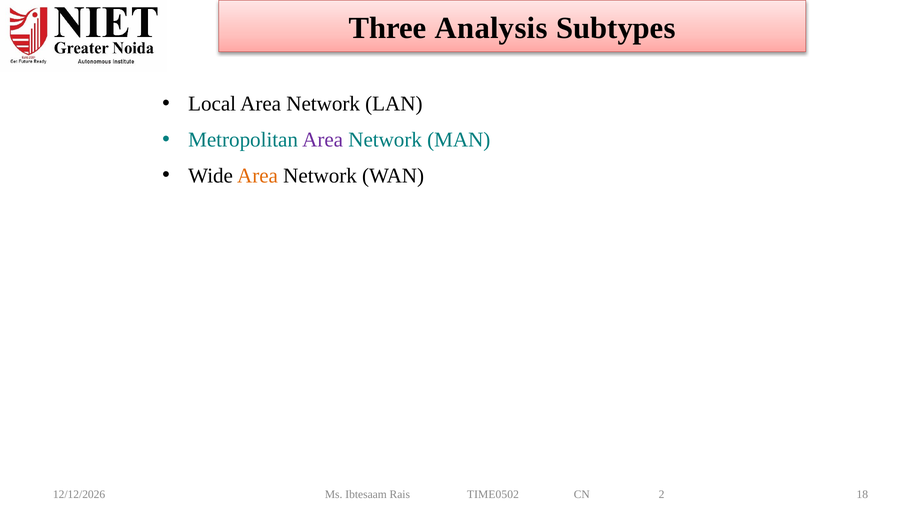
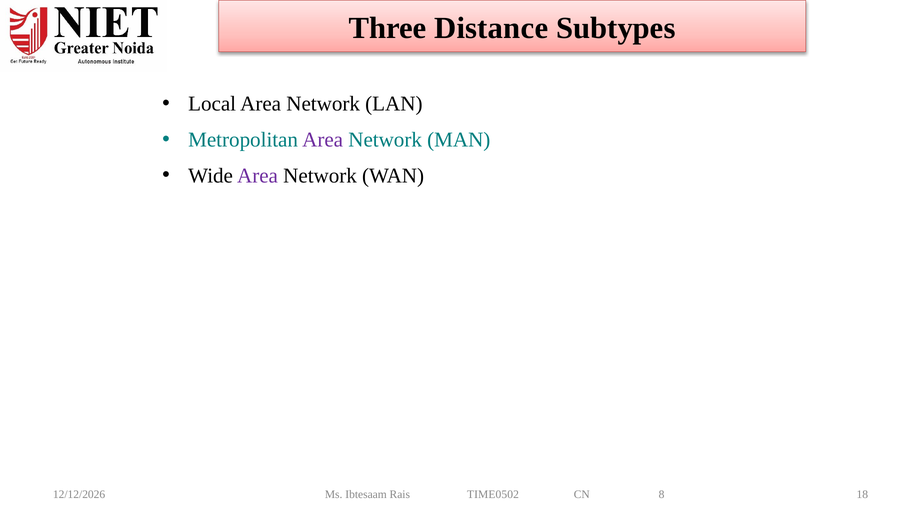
Analysis: Analysis -> Distance
Area at (258, 176) colour: orange -> purple
2: 2 -> 8
